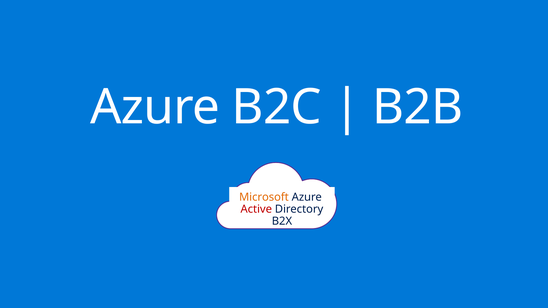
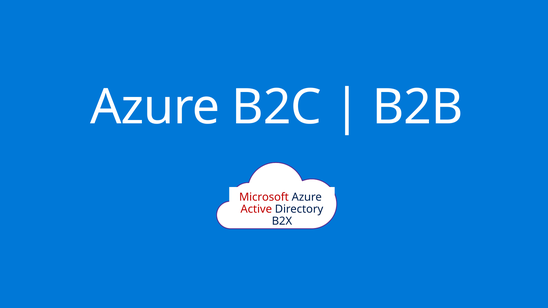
Microsoft colour: orange -> red
